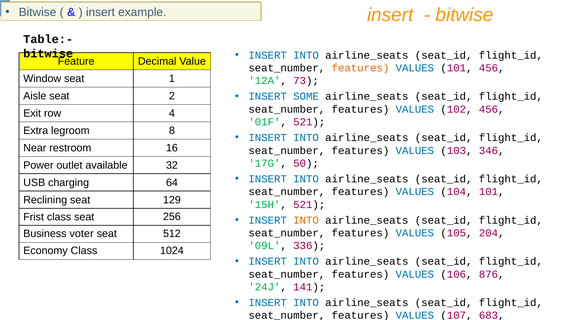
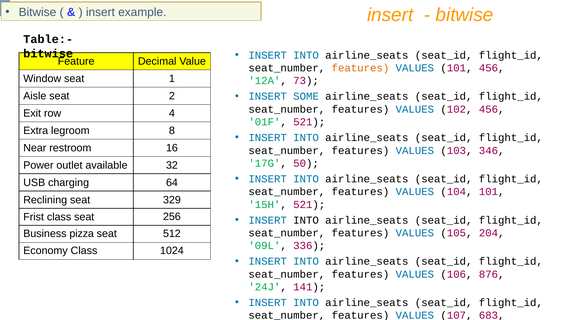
129: 129 -> 329
INTO at (306, 220) colour: orange -> black
voter: voter -> pizza
